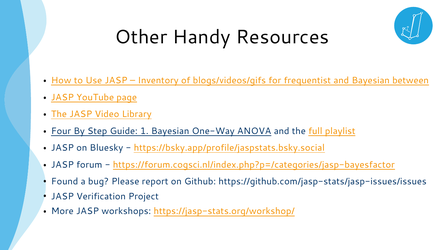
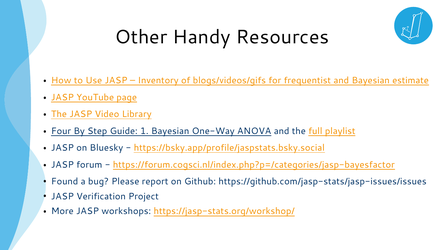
between: between -> estimate
